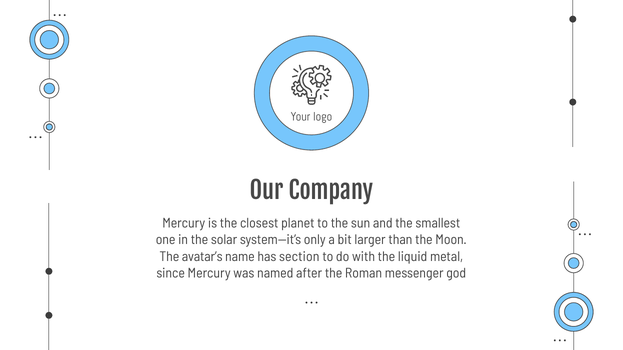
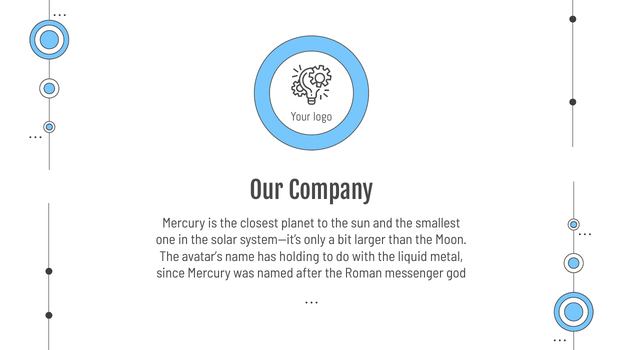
section: section -> holding
